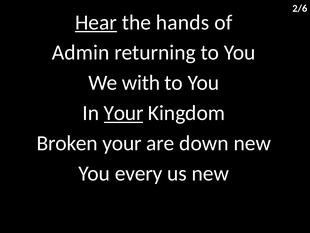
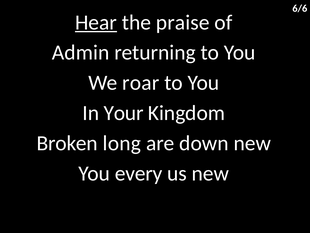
2/6: 2/6 -> 6/6
hands: hands -> praise
with: with -> roar
Your at (124, 113) underline: present -> none
Broken your: your -> long
